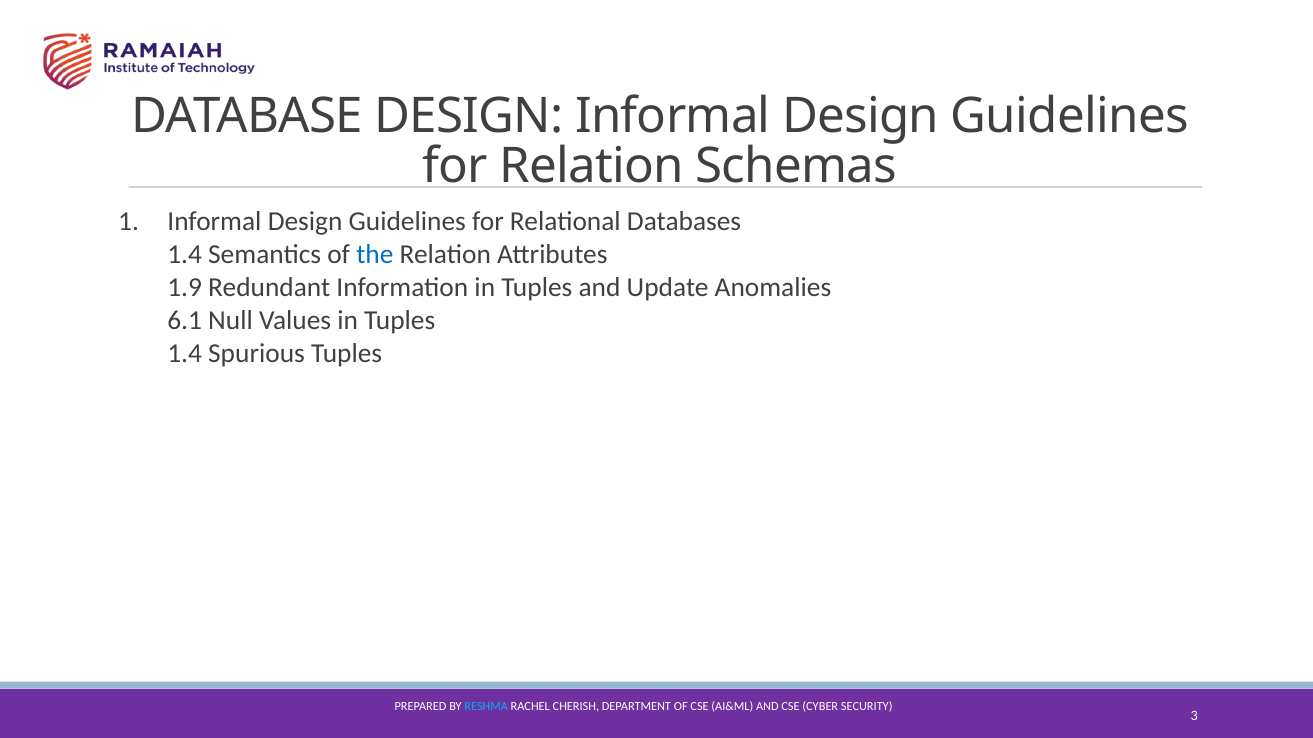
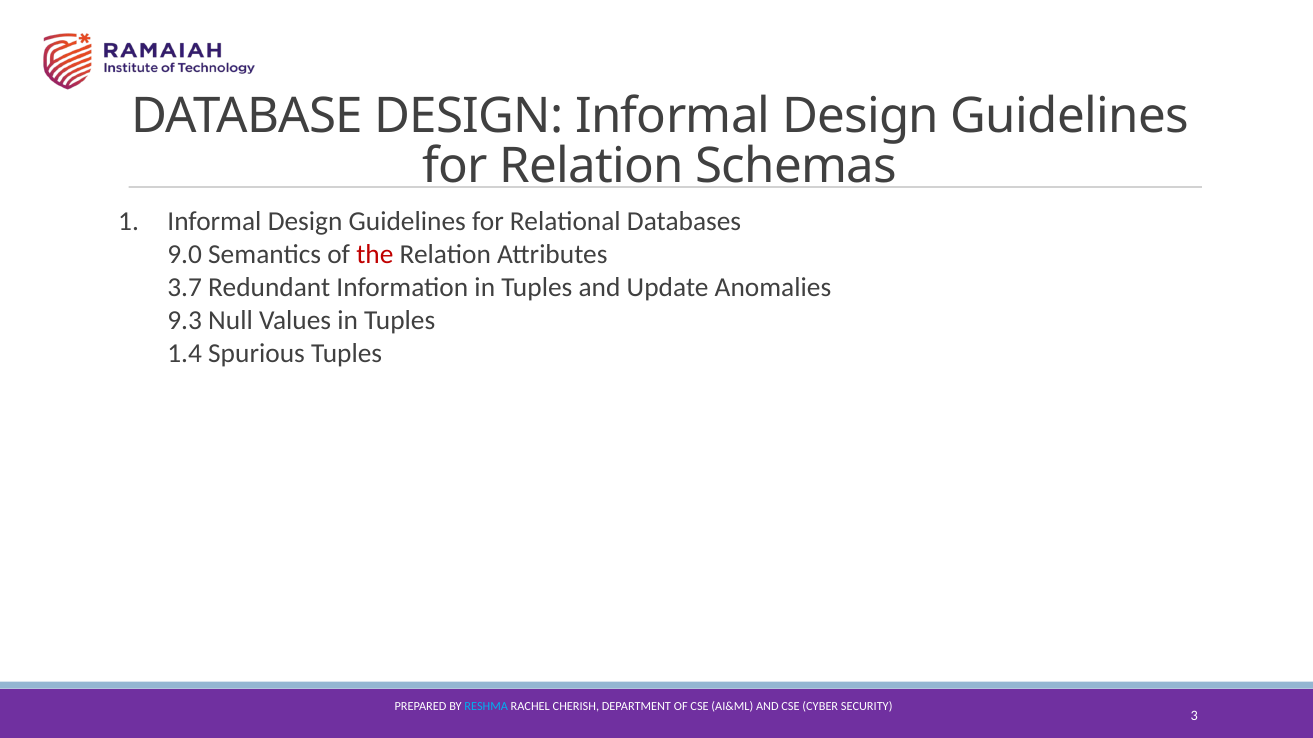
1.4 at (185, 255): 1.4 -> 9.0
the colour: blue -> red
1.9: 1.9 -> 3.7
6.1: 6.1 -> 9.3
